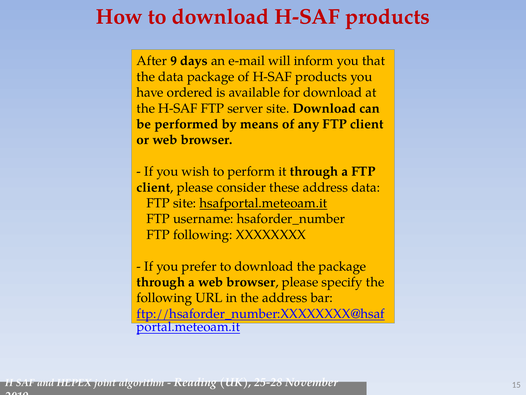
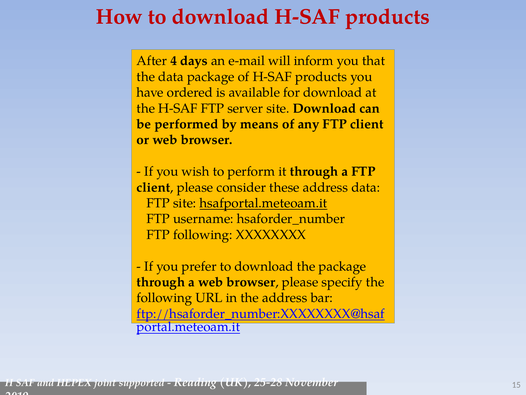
9: 9 -> 4
algorithm: algorithm -> supported
